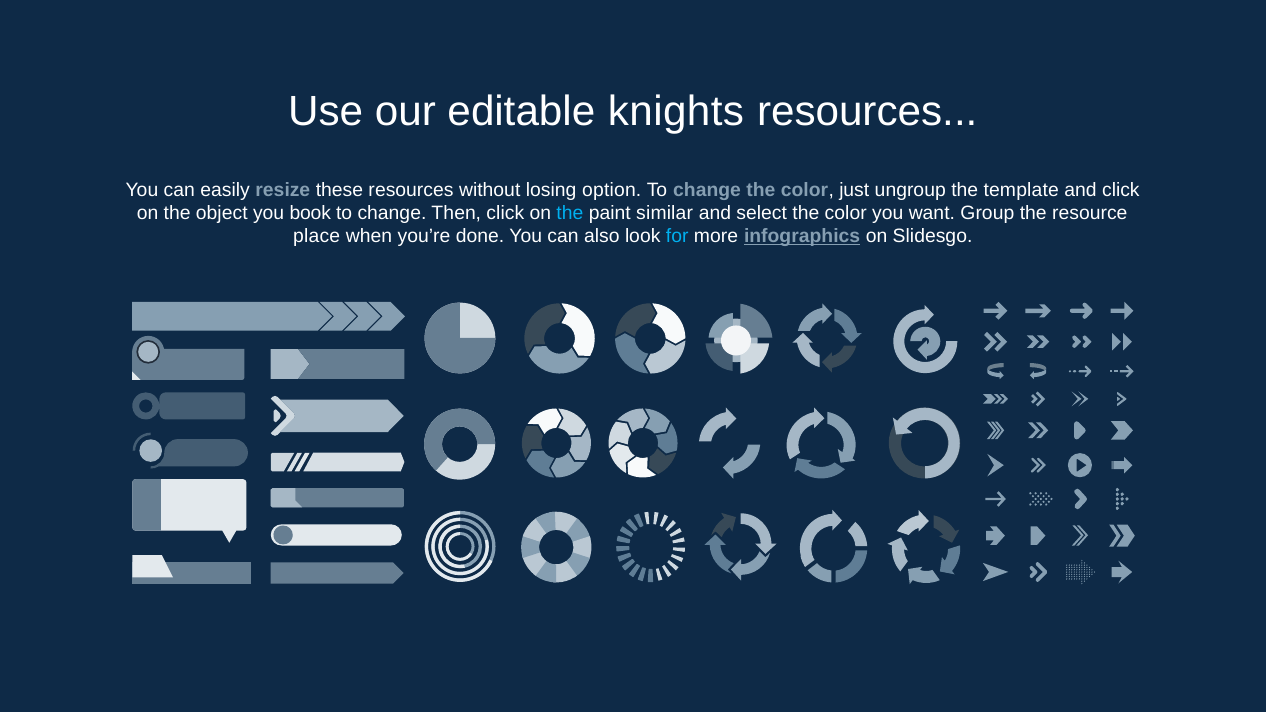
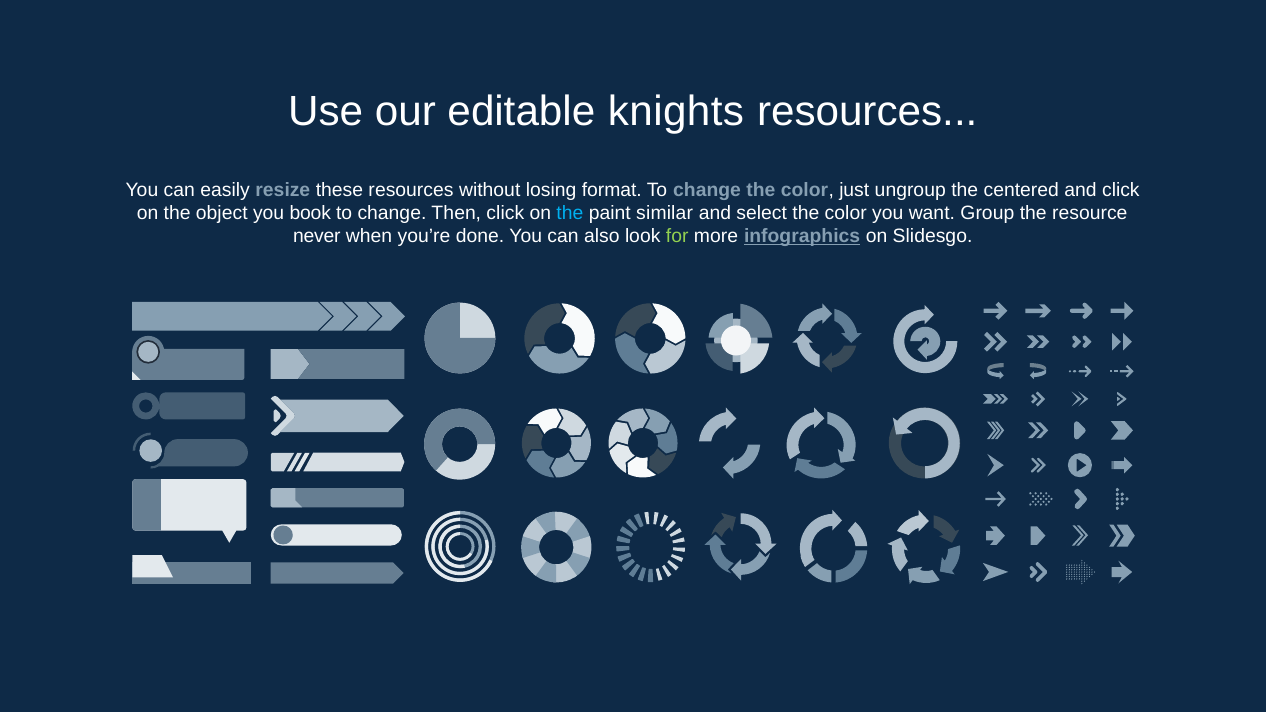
option: option -> format
template: template -> centered
place: place -> never
for colour: light blue -> light green
